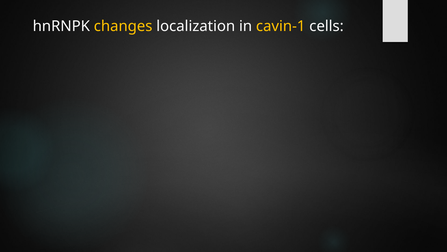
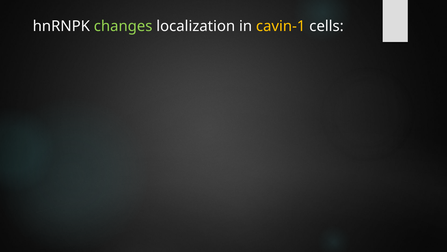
changes colour: yellow -> light green
